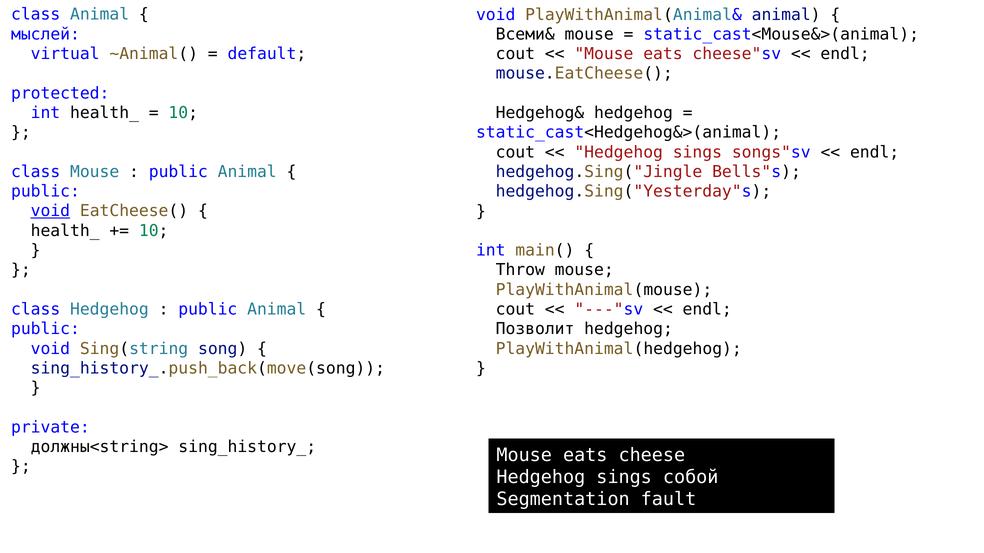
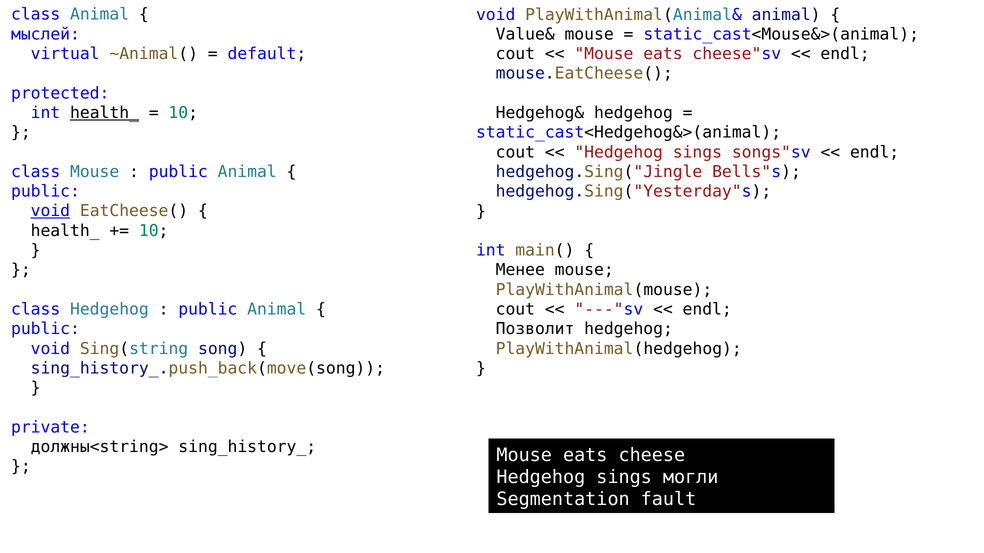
Всеми&: Всеми& -> Value&
health_ at (105, 113) underline: none -> present
Throw: Throw -> Менее
собой: собой -> могли
